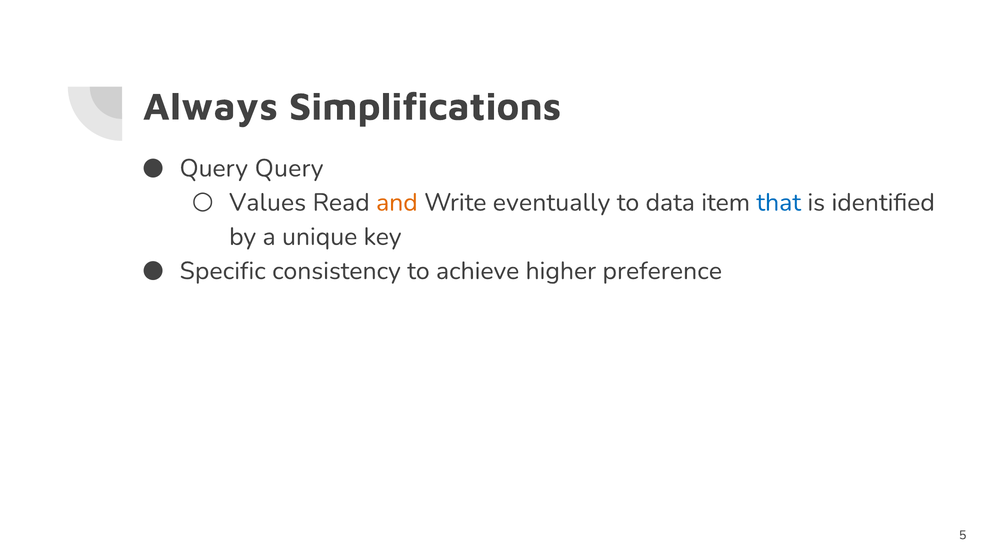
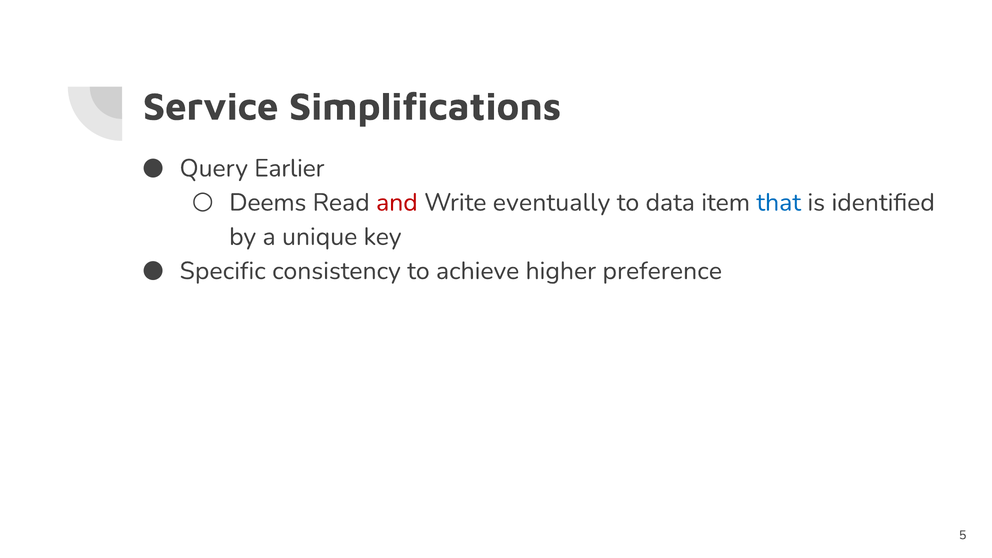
Always: Always -> Service
Query Query: Query -> Earlier
Values: Values -> Deems
and colour: orange -> red
